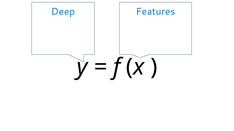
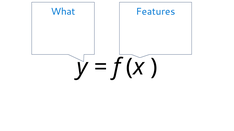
Deep: Deep -> What
